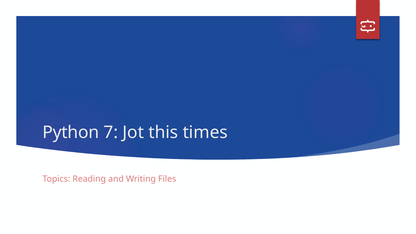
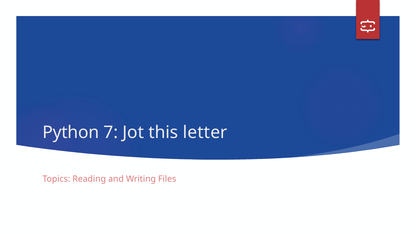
times: times -> letter
